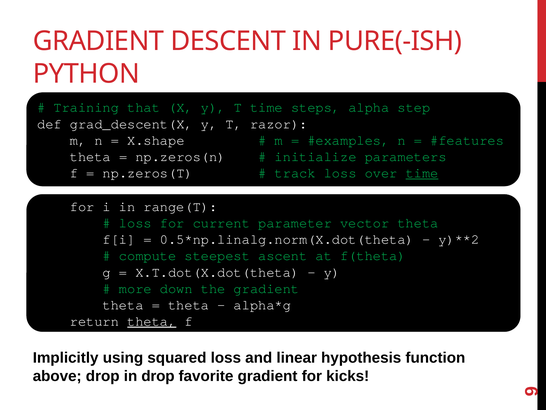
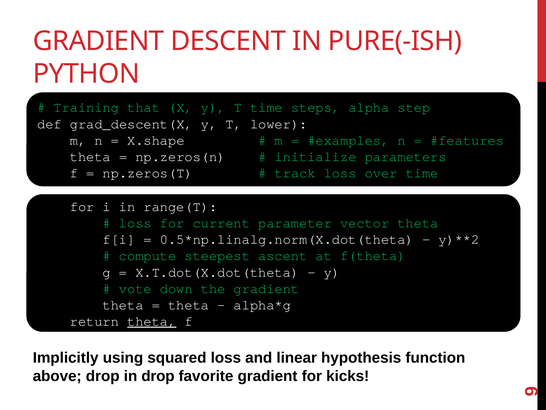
razor: razor -> lower
time at (422, 173) underline: present -> none
more: more -> vote
